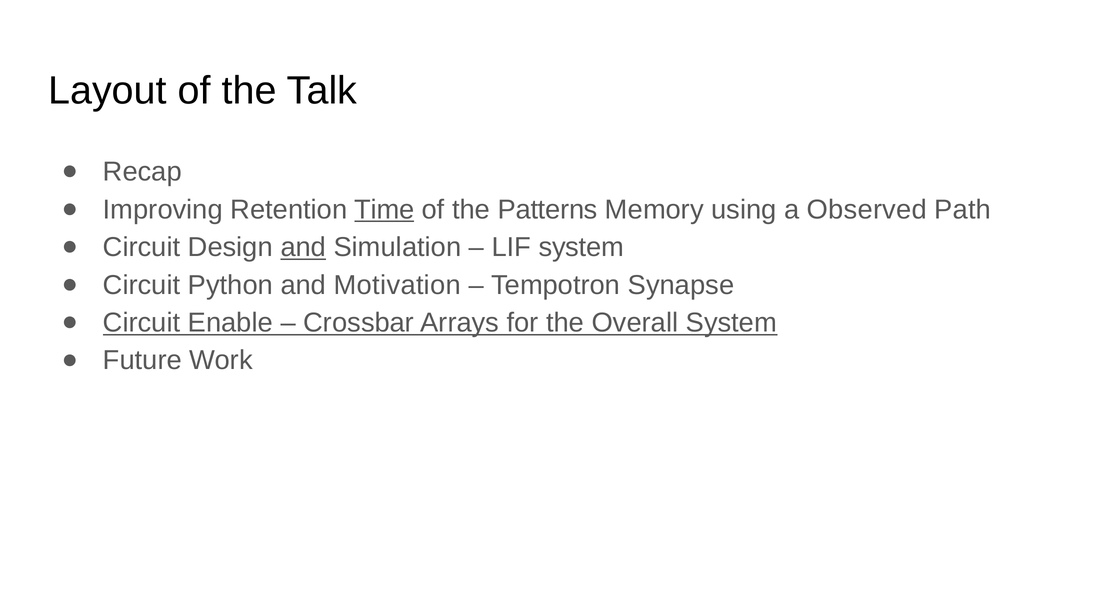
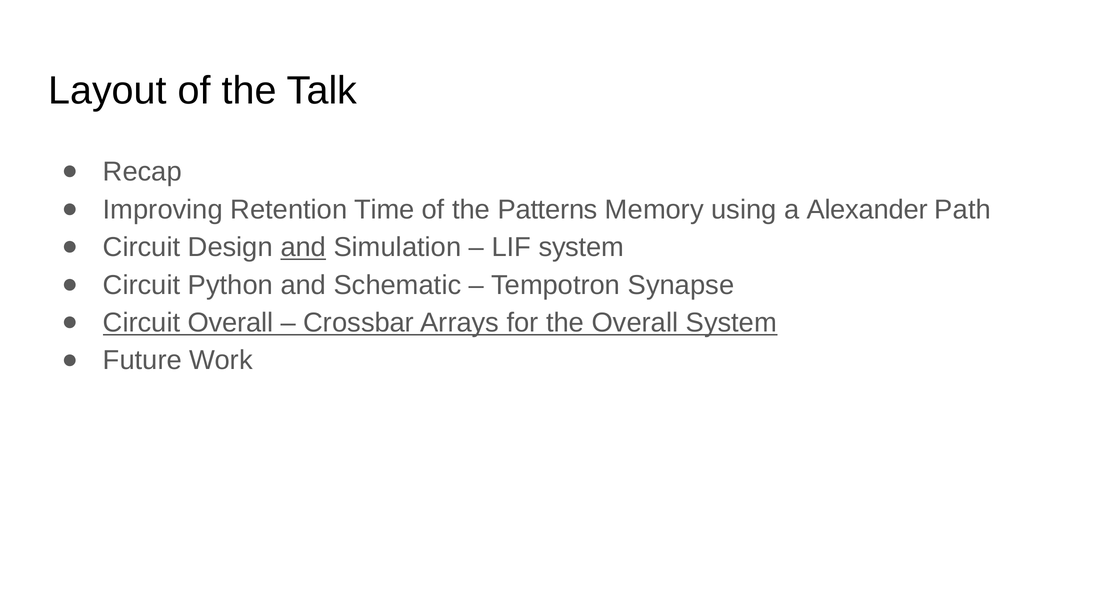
Time underline: present -> none
Observed: Observed -> Alexander
Motivation: Motivation -> Schematic
Circuit Enable: Enable -> Overall
